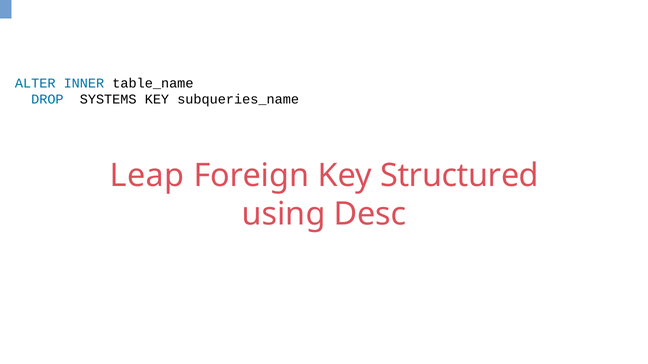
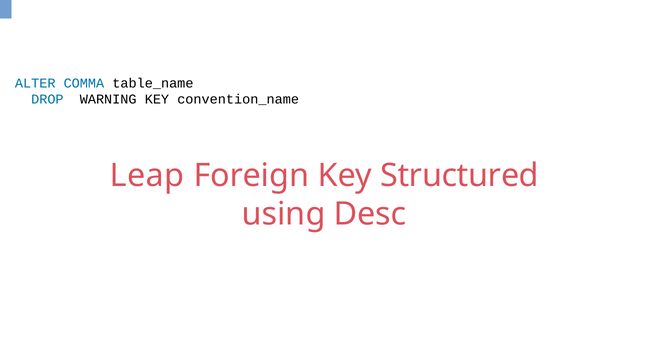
INNER: INNER -> COMMA
SYSTEMS: SYSTEMS -> WARNING
subqueries_name: subqueries_name -> convention_name
